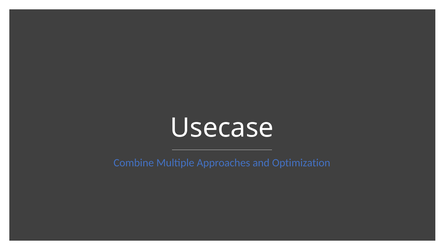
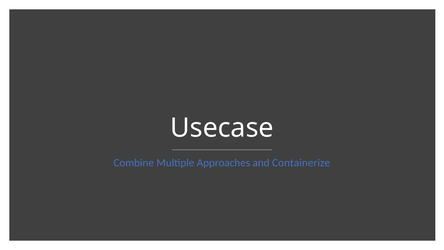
Optimization: Optimization -> Containerize
